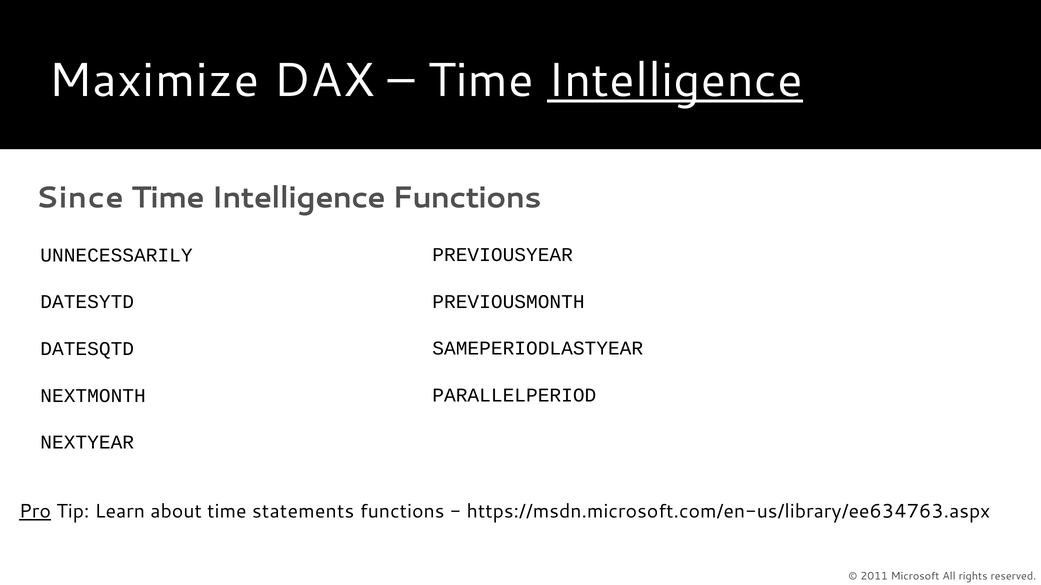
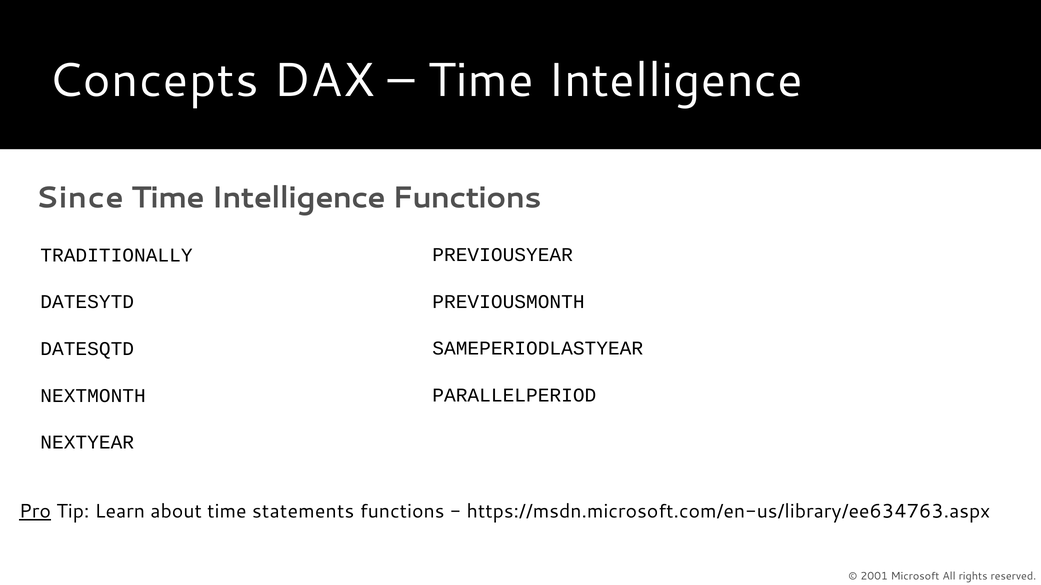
Maximize: Maximize -> Concepts
Intelligence at (675, 81) underline: present -> none
UNNECESSARILY: UNNECESSARILY -> TRADITIONALLY
2011: 2011 -> 2001
